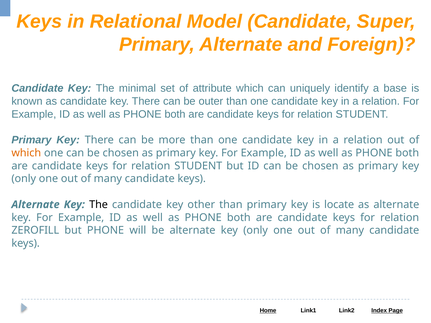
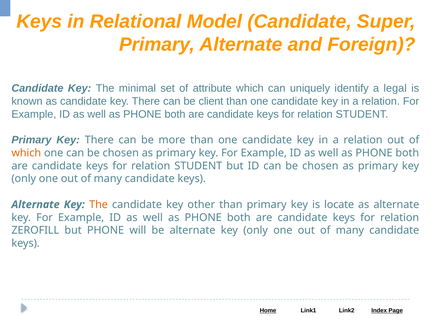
base: base -> legal
outer: outer -> client
The at (99, 205) colour: black -> orange
